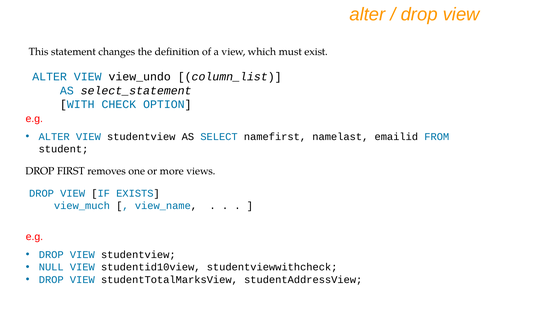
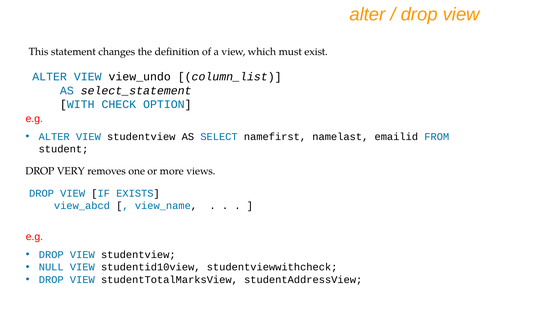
FIRST: FIRST -> VERY
view_much: view_much -> view_abcd
